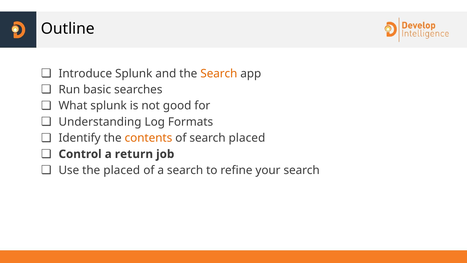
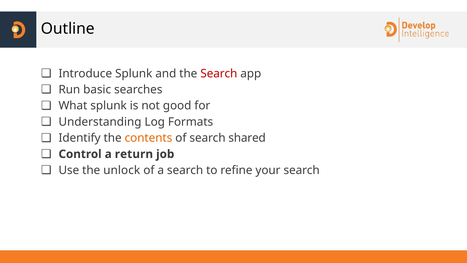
Search at (219, 73) colour: orange -> red
search placed: placed -> shared
the placed: placed -> unlock
